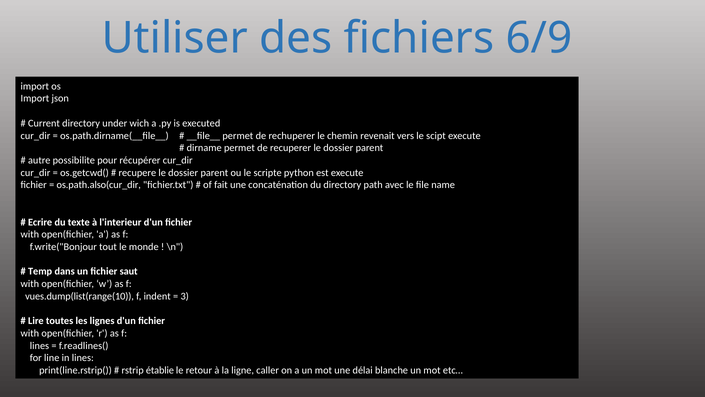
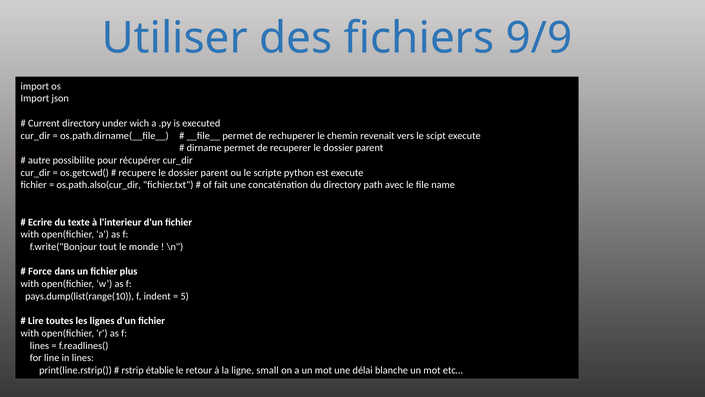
6/9: 6/9 -> 9/9
Temp: Temp -> Force
saut: saut -> plus
vues.dump(list(range(10: vues.dump(list(range(10 -> pays.dump(list(range(10
3: 3 -> 5
caller: caller -> small
